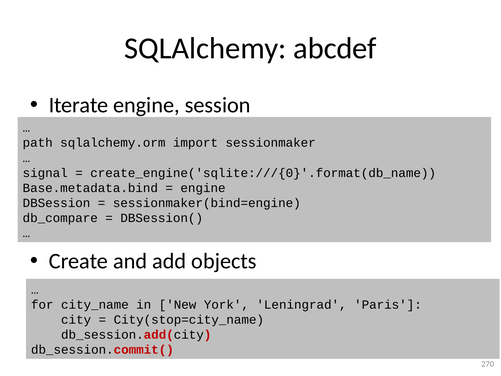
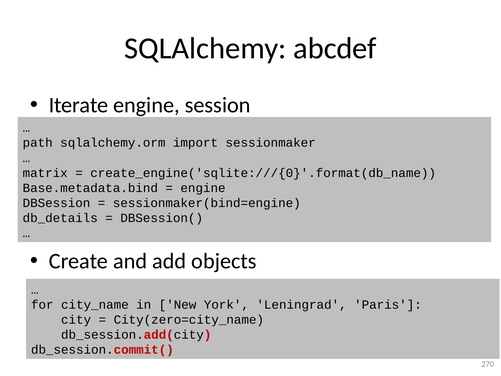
signal: signal -> matrix
db_compare: db_compare -> db_details
City(stop=city_name: City(stop=city_name -> City(zero=city_name
